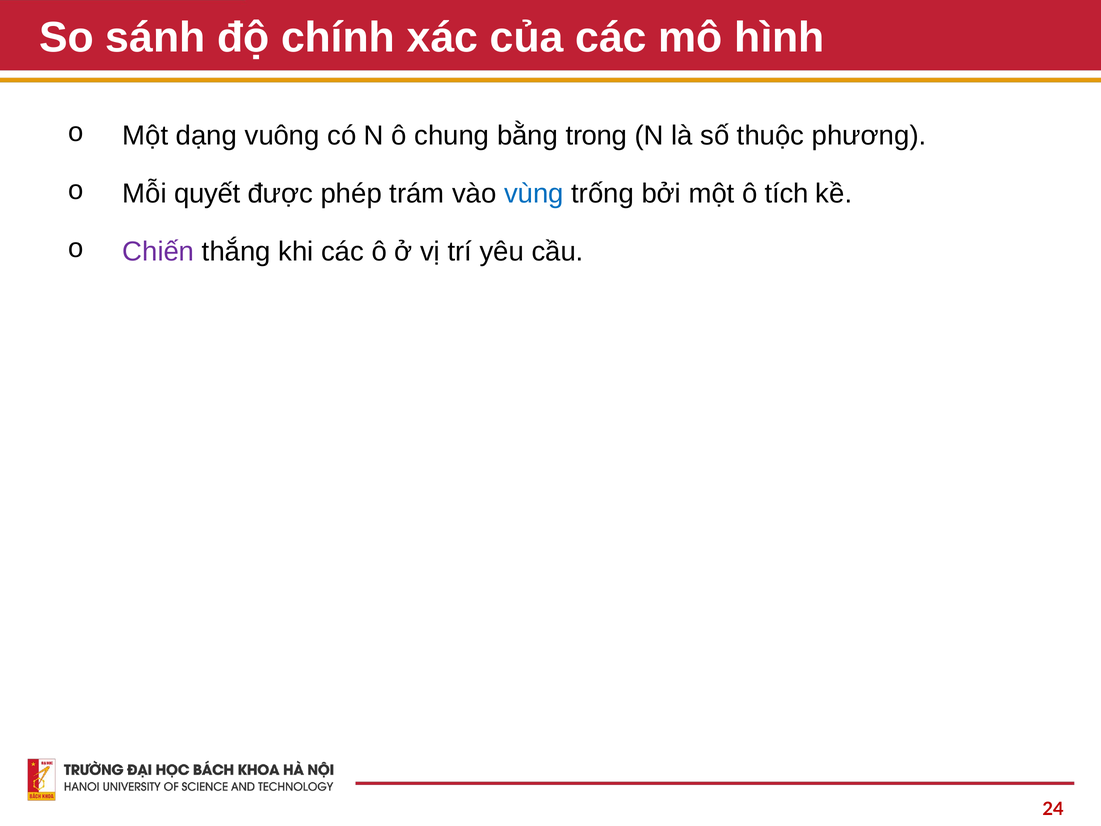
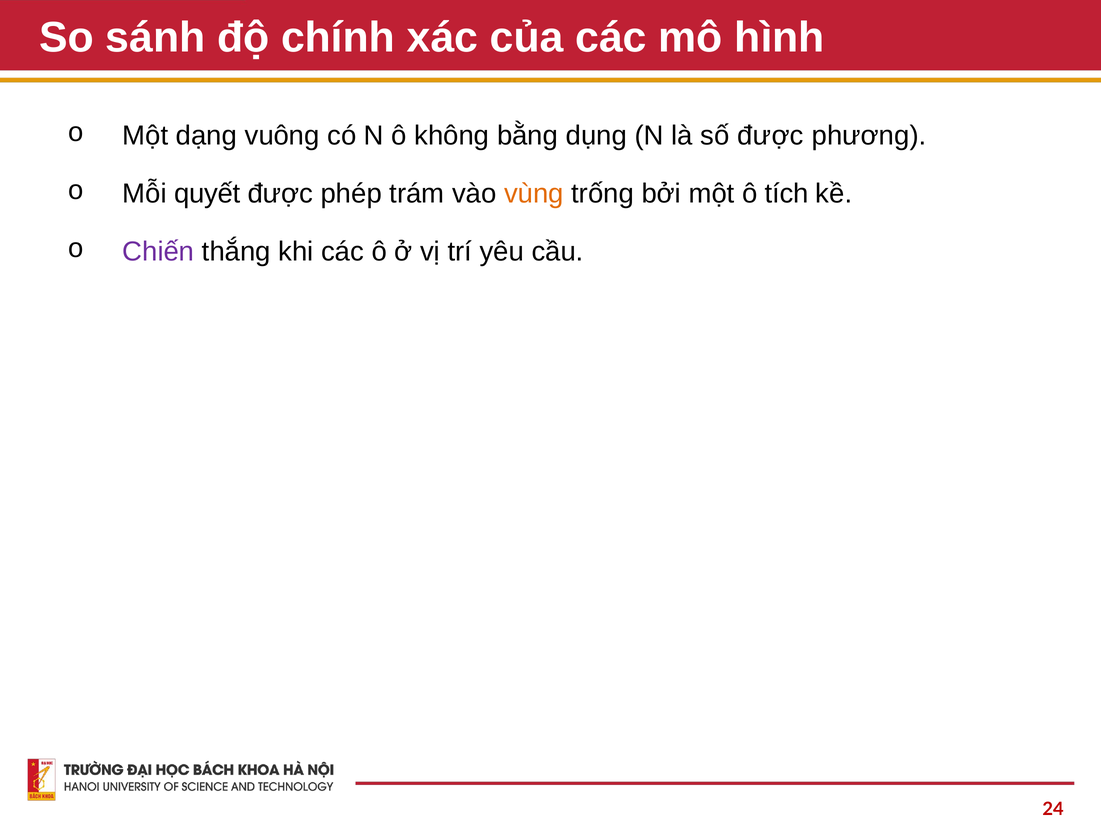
chung: chung -> không
trong: trong -> dụng
số thuộc: thuộc -> được
vùng colour: blue -> orange
